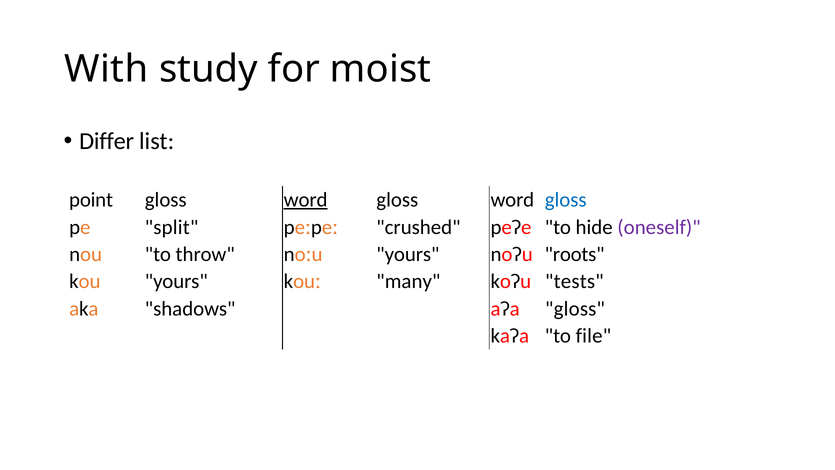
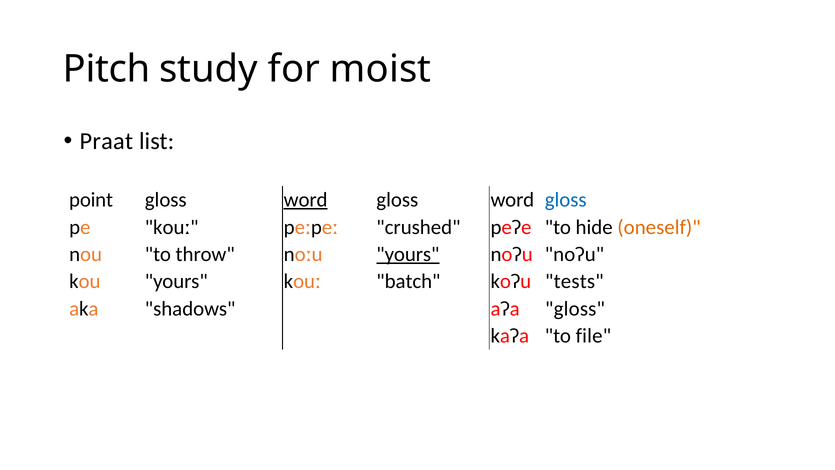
With: With -> Pitch
Differ: Differ -> Praat
pe split: split -> kouː
oneself colour: purple -> orange
yours at (408, 254) underline: none -> present
noʔu roots: roots -> noʔu
many: many -> batch
